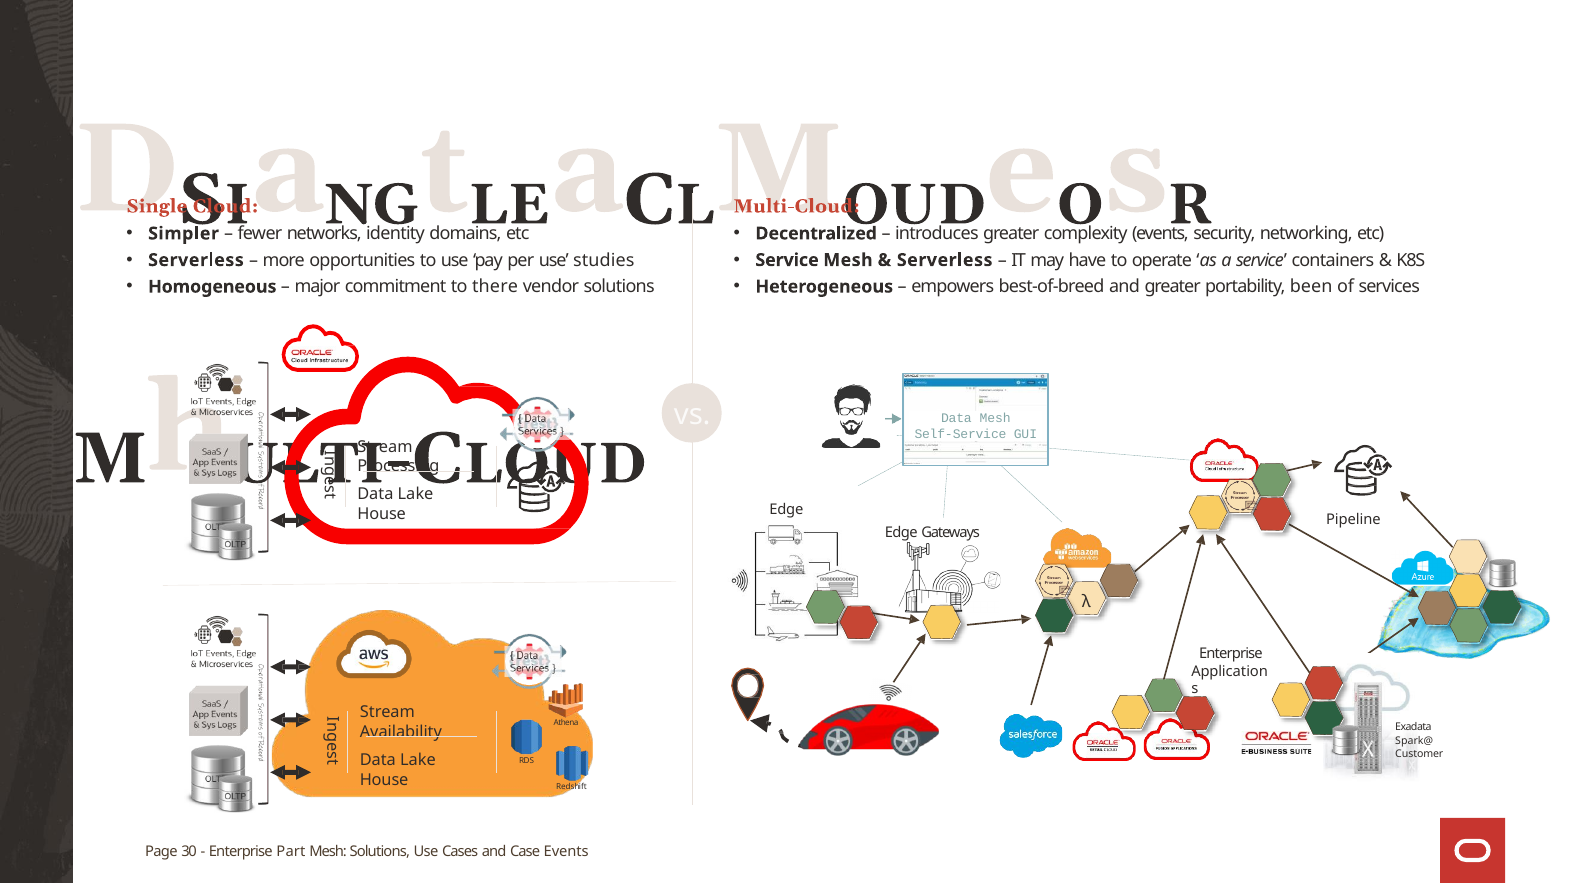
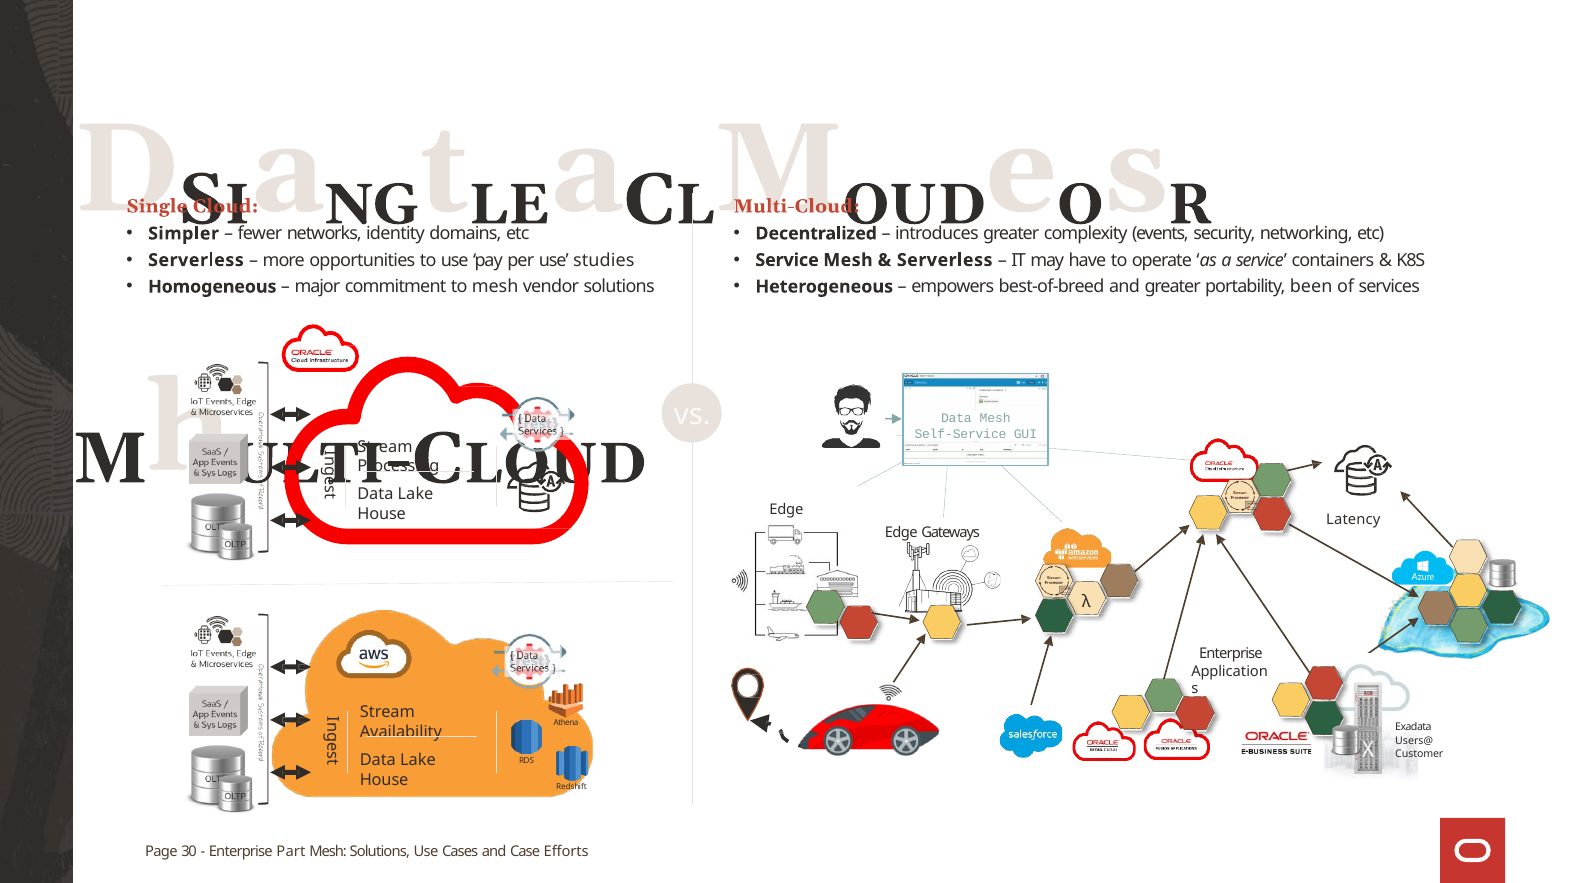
to there: there -> mesh
Pipeline: Pipeline -> Latency
Spark@: Spark@ -> Users@
Case Events: Events -> Efforts
